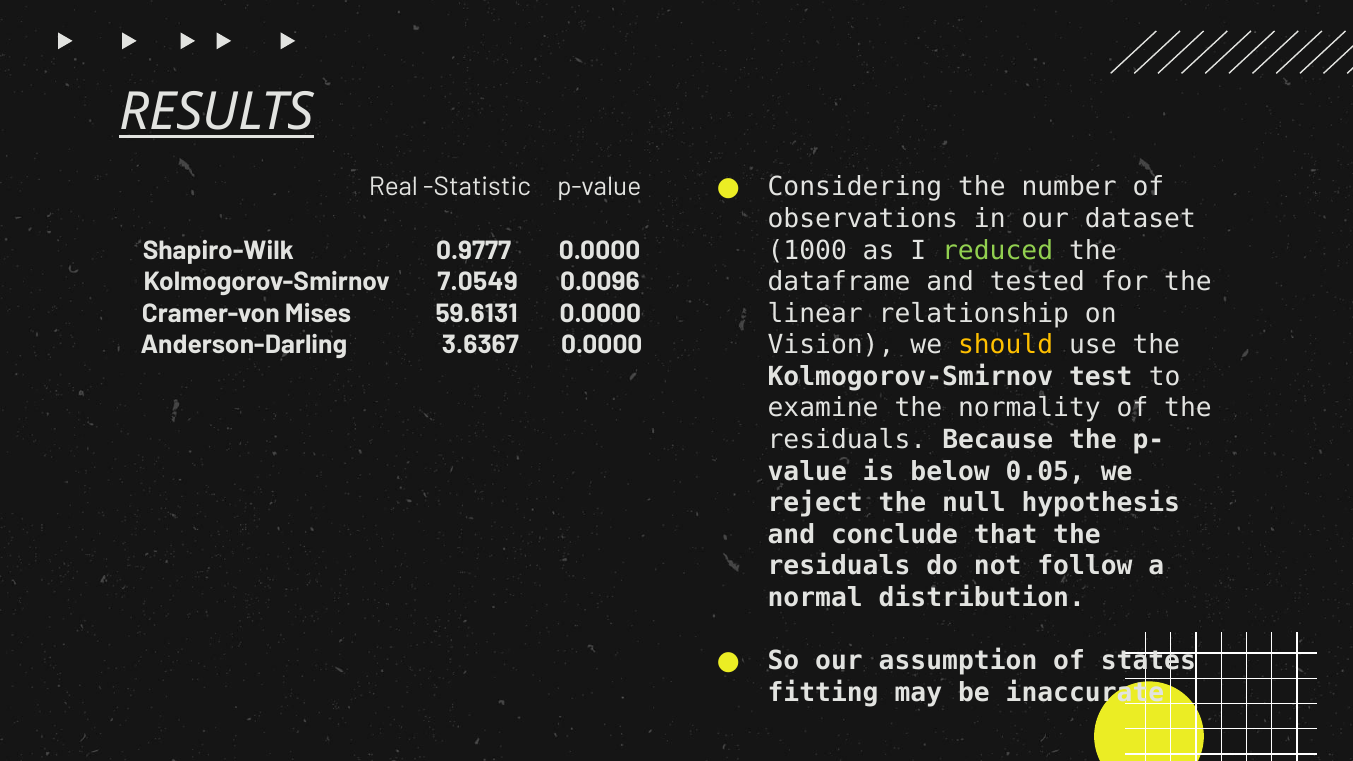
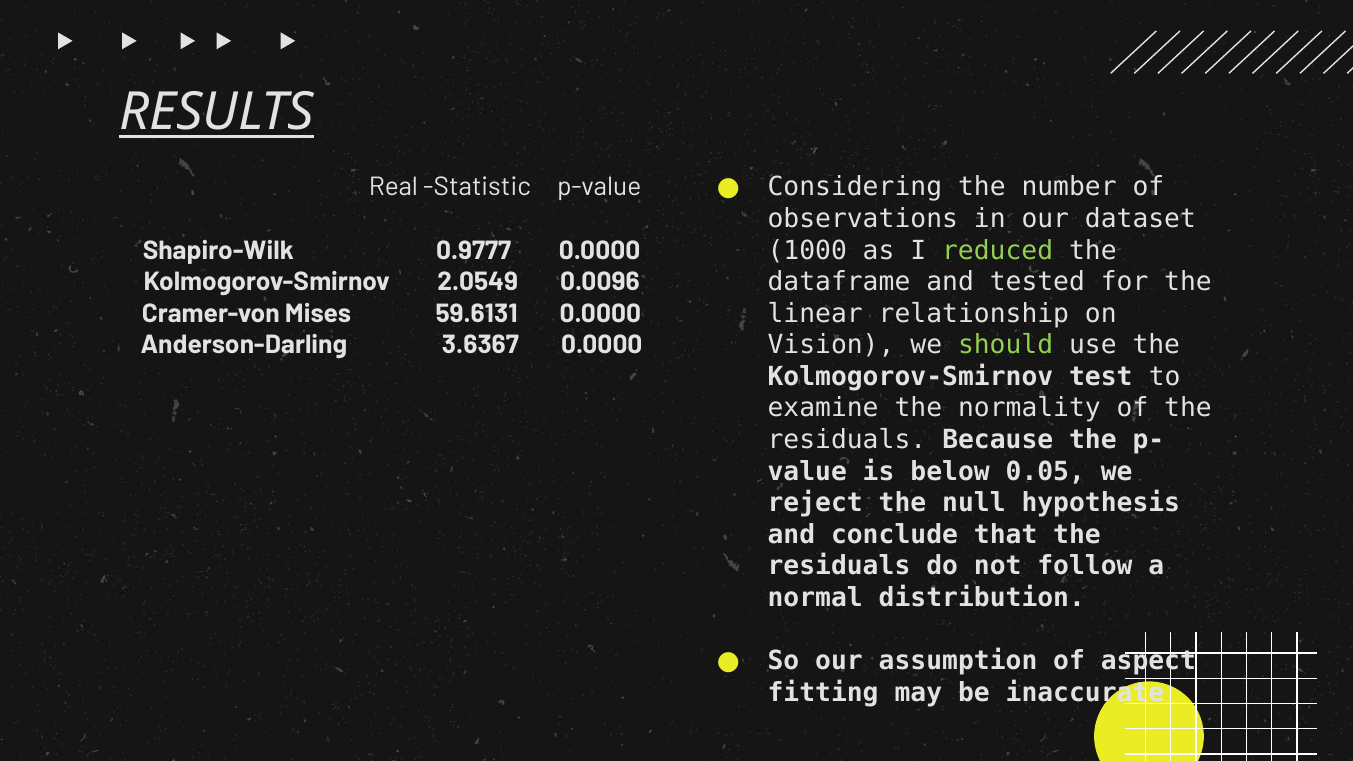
7.0549: 7.0549 -> 2.0549
should colour: yellow -> light green
states: states -> aspect
